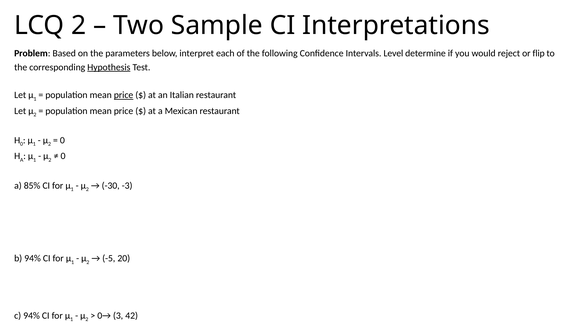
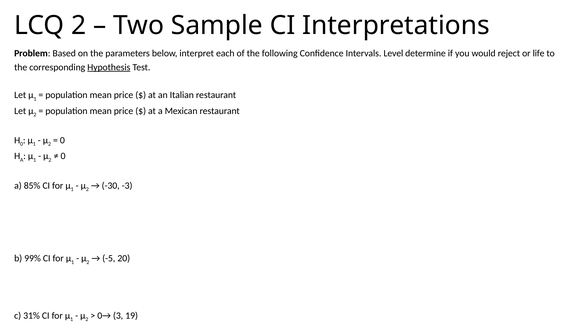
flip: flip -> life
price at (124, 95) underline: present -> none
b 94%: 94% -> 99%
c 94%: 94% -> 31%
42: 42 -> 19
